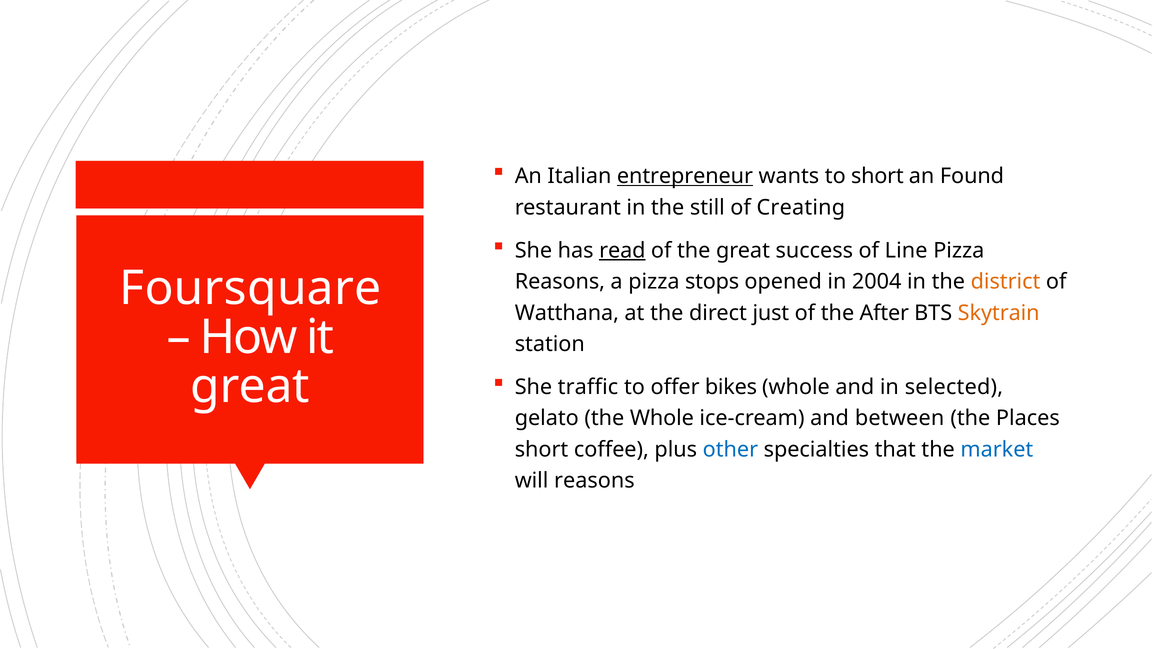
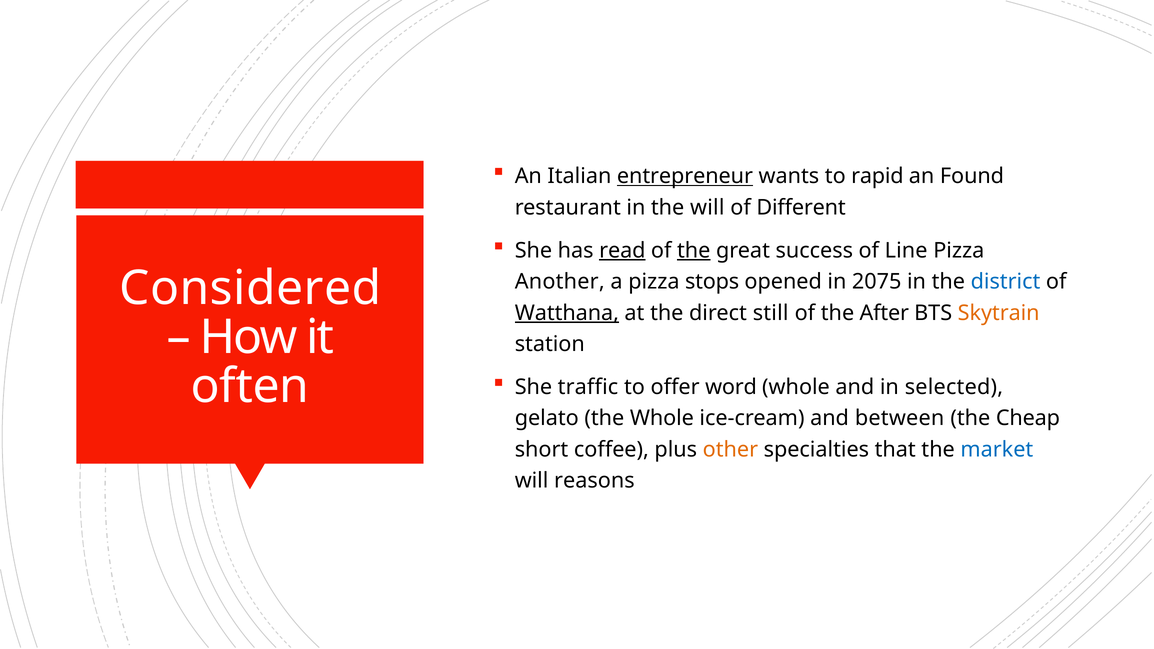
to short: short -> rapid
the still: still -> will
Creating: Creating -> Different
the at (694, 251) underline: none -> present
Foursquare: Foursquare -> Considered
Reasons at (560, 282): Reasons -> Another
2004: 2004 -> 2075
district colour: orange -> blue
Watthana underline: none -> present
just: just -> still
great at (250, 387): great -> often
bikes: bikes -> word
Places: Places -> Cheap
other colour: blue -> orange
